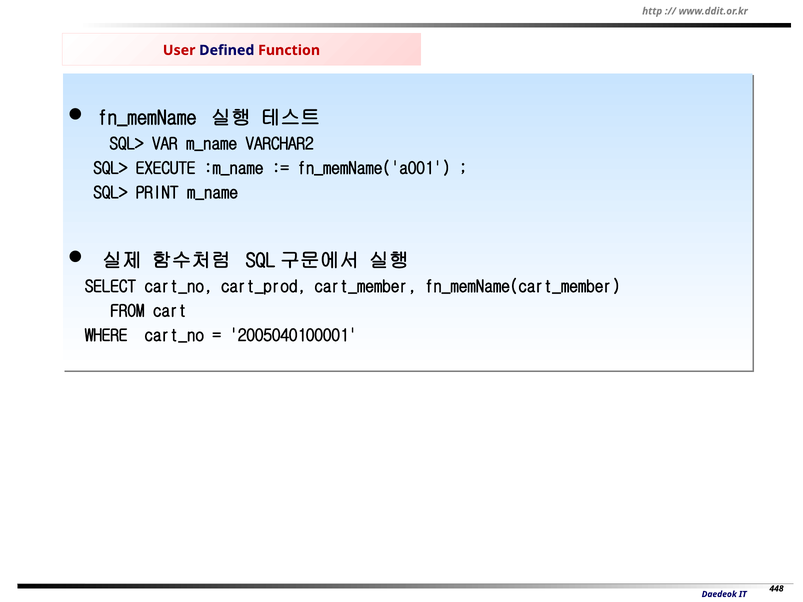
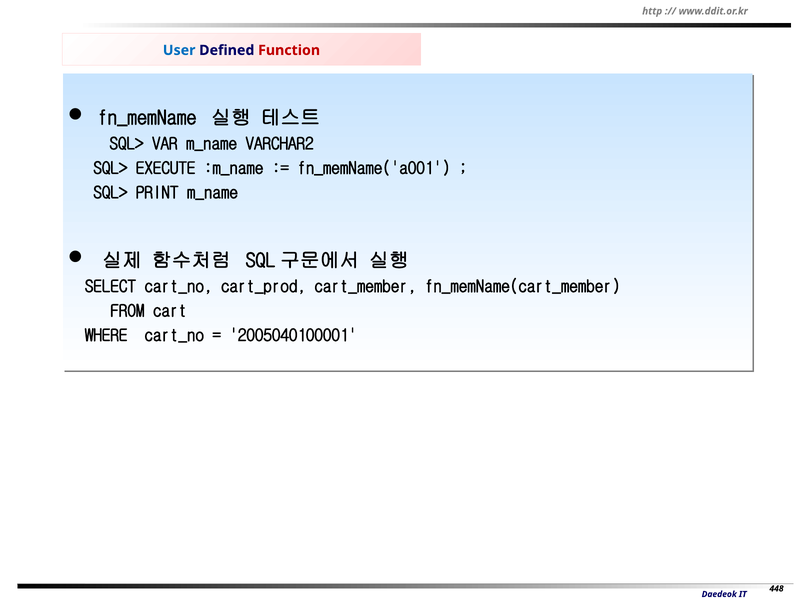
User colour: red -> blue
